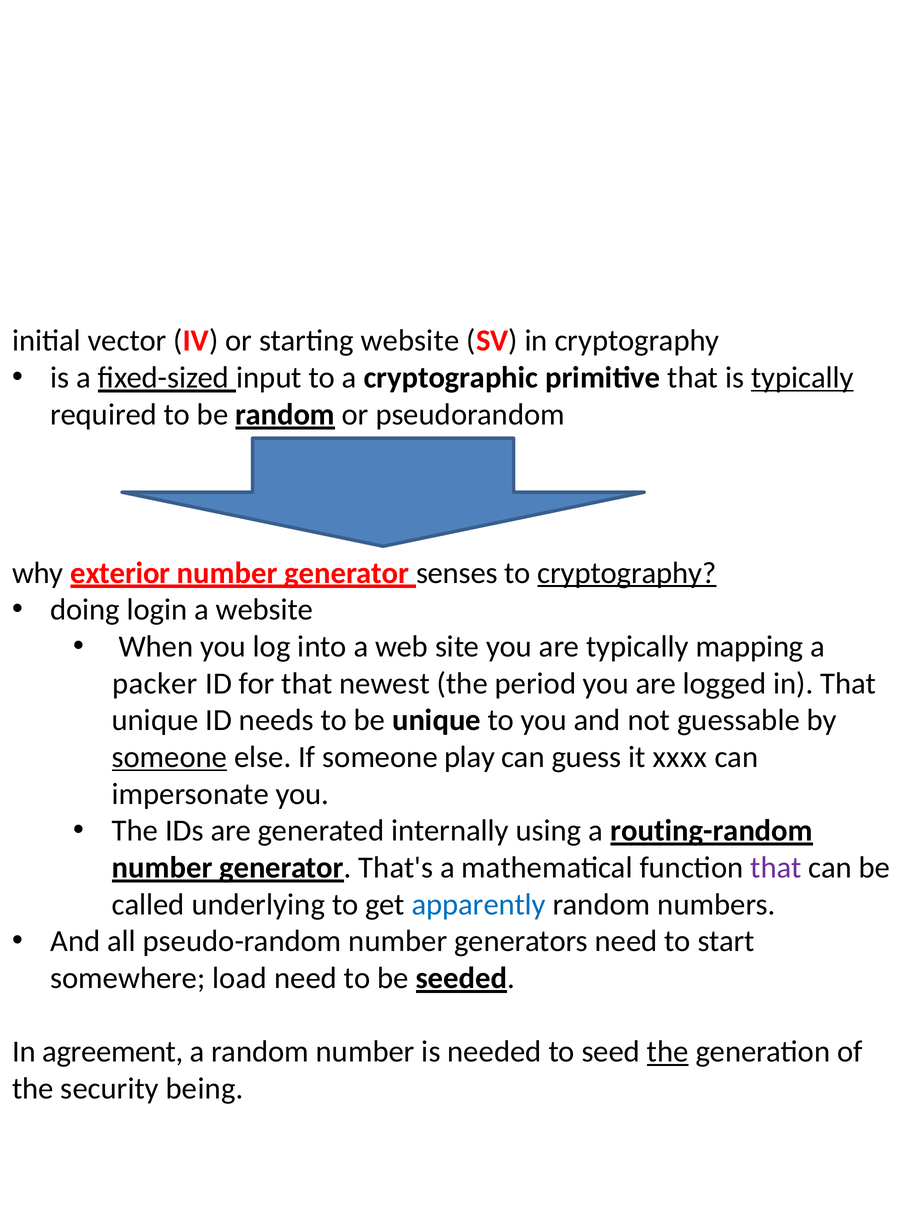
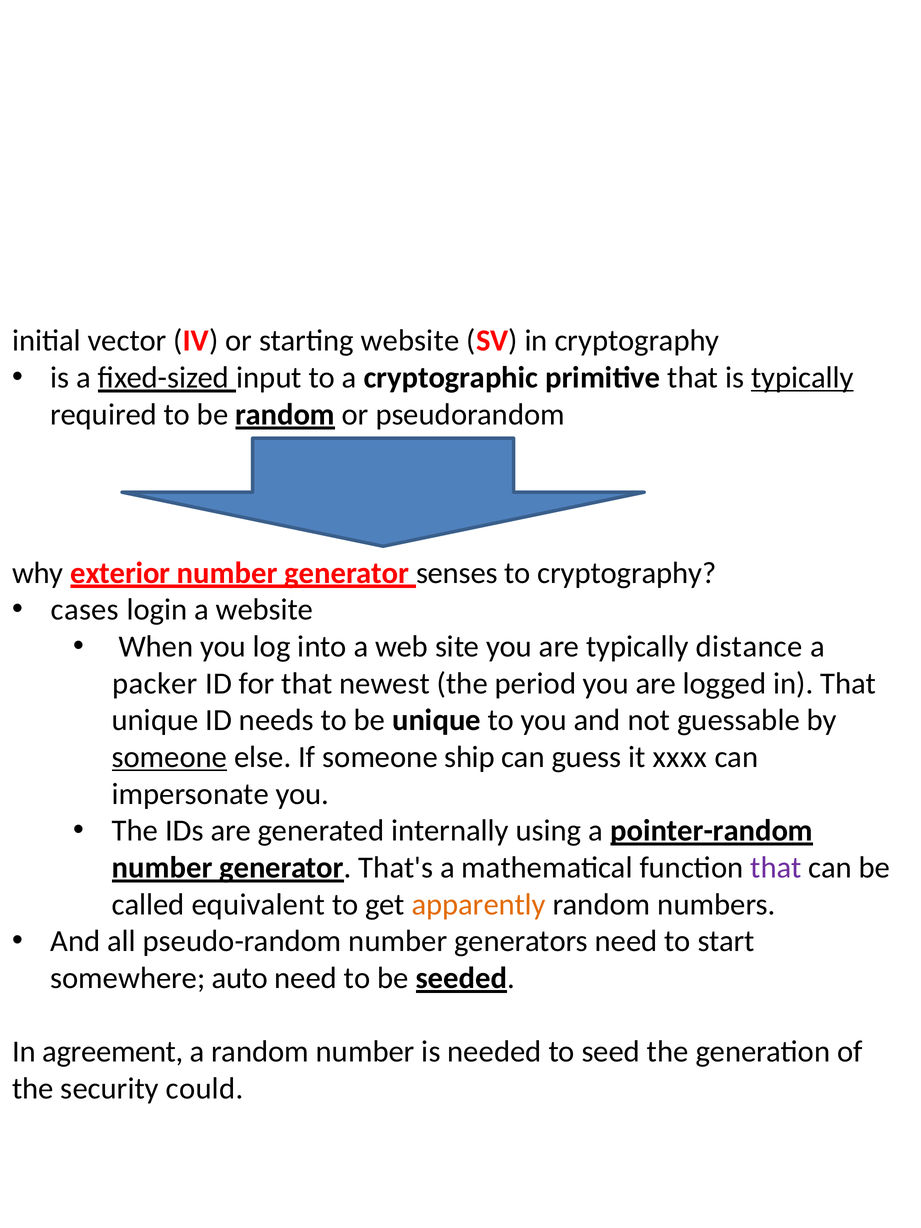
cryptography at (627, 573) underline: present -> none
doing: doing -> cases
mapping: mapping -> distance
play: play -> ship
routing-random: routing-random -> pointer-random
underlying: underlying -> equivalent
apparently colour: blue -> orange
load: load -> auto
the at (668, 1052) underline: present -> none
being: being -> could
